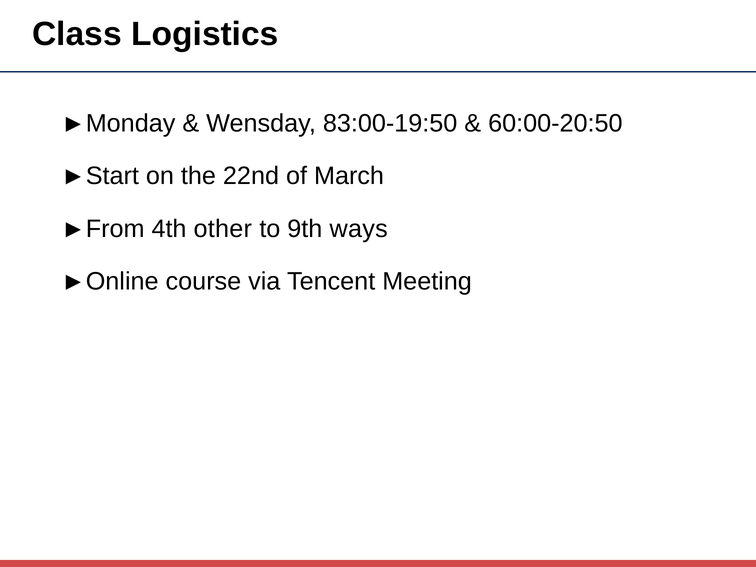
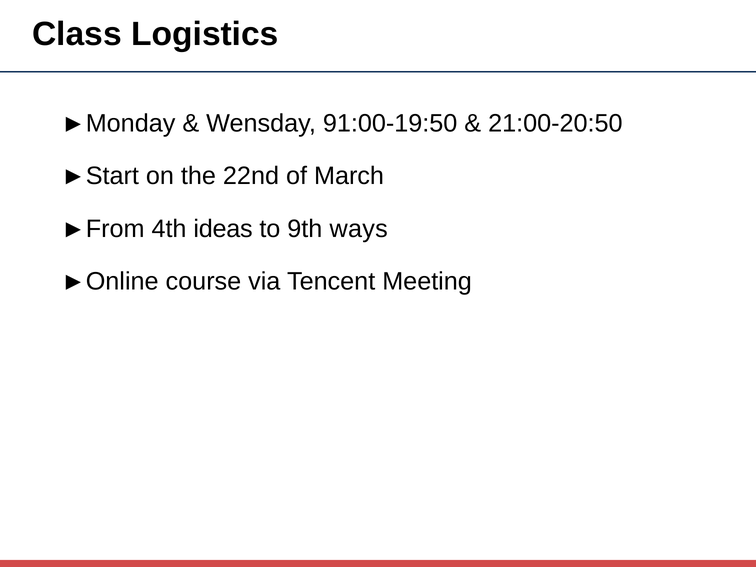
83:00-19:50: 83:00-19:50 -> 91:00-19:50
60:00-20:50: 60:00-20:50 -> 21:00-20:50
other: other -> ideas
